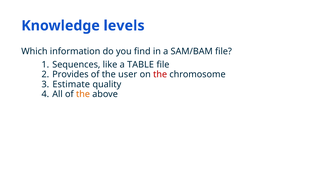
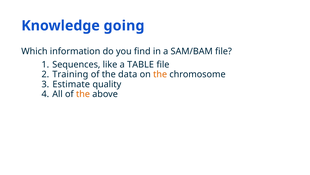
levels: levels -> going
Provides: Provides -> Training
user: user -> data
the at (160, 74) colour: red -> orange
